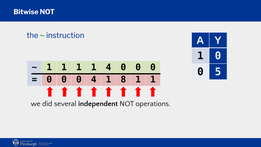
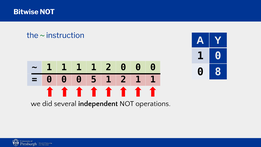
1 1 4: 4 -> 2
5: 5 -> 8
0 4: 4 -> 5
8 at (123, 79): 8 -> 2
